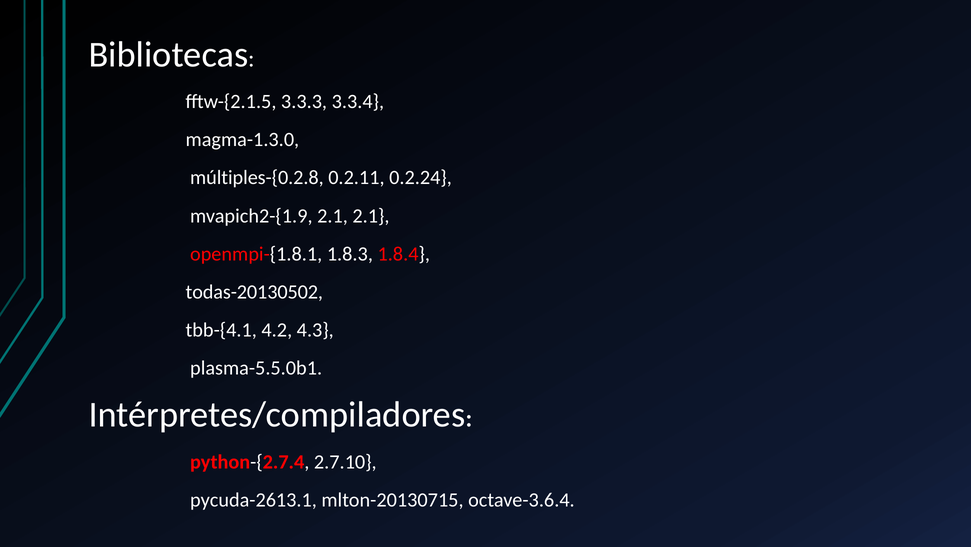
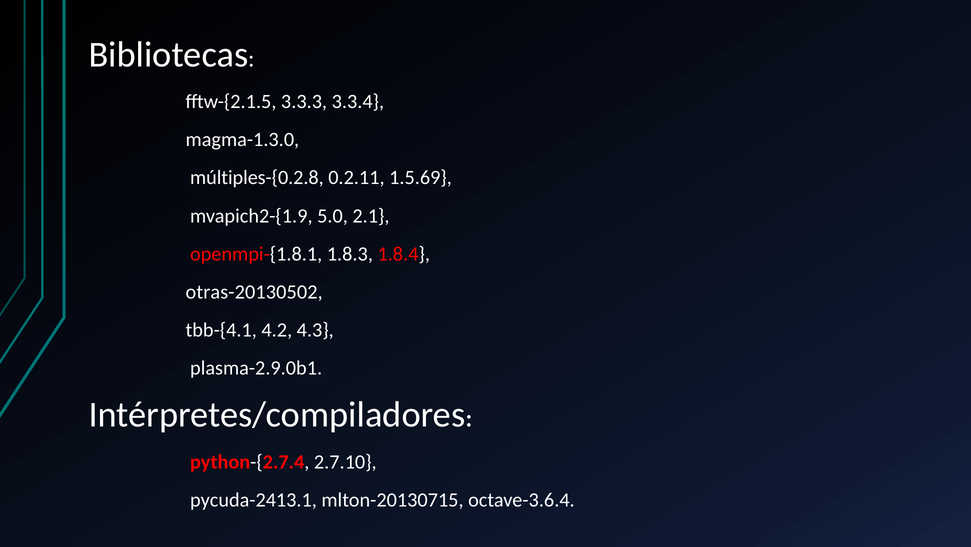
0.2.24: 0.2.24 -> 1.5.69
mvapich2-{1.9 2.1: 2.1 -> 5.0
todas-20130502: todas-20130502 -> otras-20130502
plasma-5.5.0b1: plasma-5.5.0b1 -> plasma-2.9.0b1
pycuda-2613.1: pycuda-2613.1 -> pycuda-2413.1
